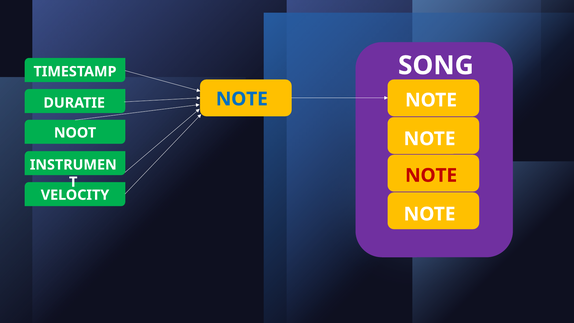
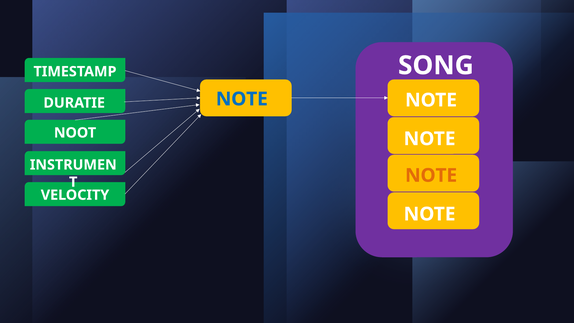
NOTE at (431, 175) colour: red -> orange
